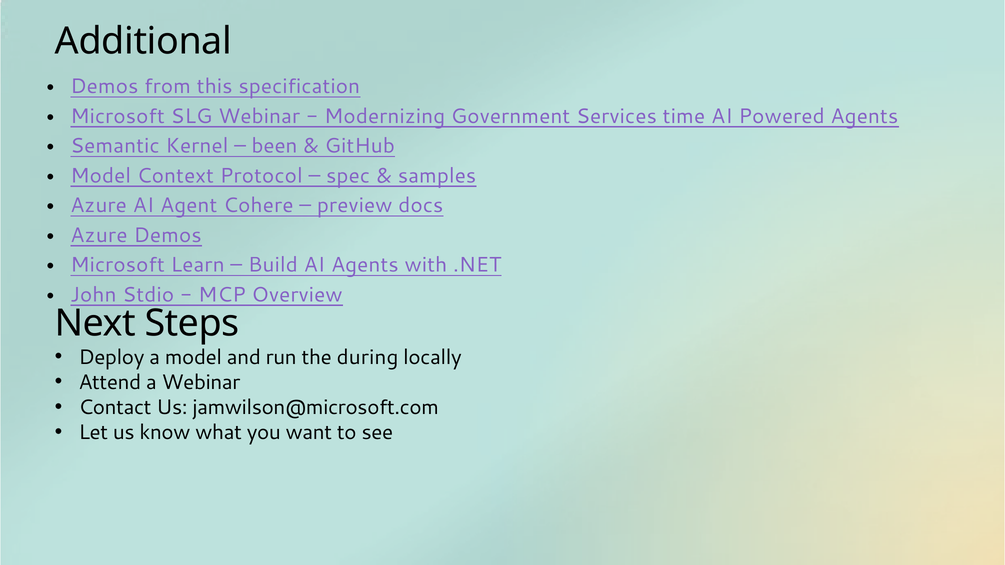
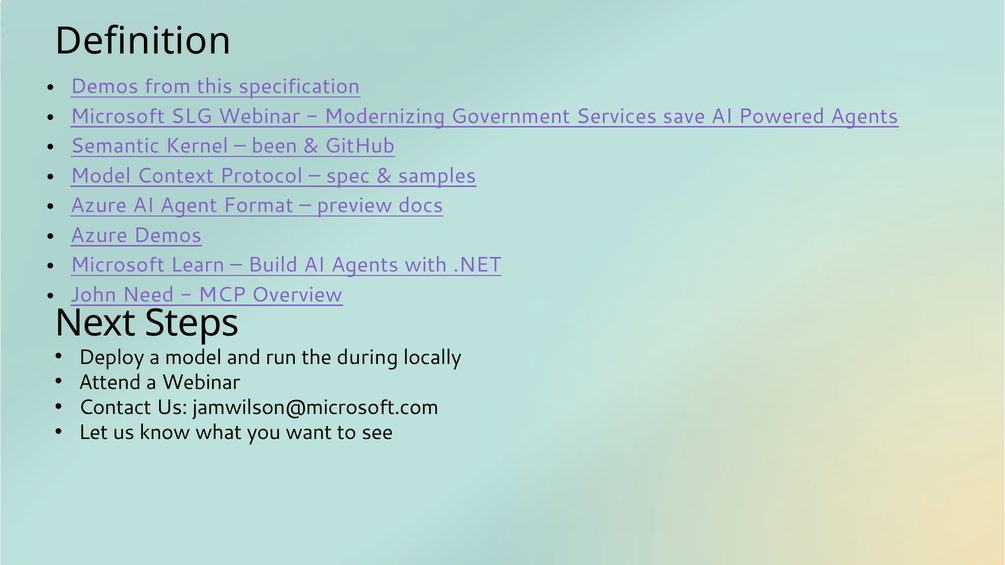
Additional: Additional -> Definition
time: time -> save
Cohere: Cohere -> Format
Stdio: Stdio -> Need
